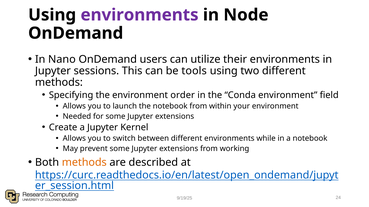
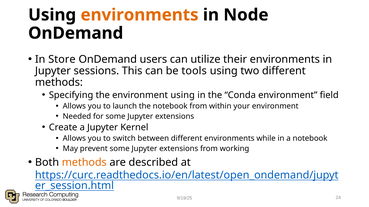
environments at (140, 15) colour: purple -> orange
Nano: Nano -> Store
environment order: order -> using
